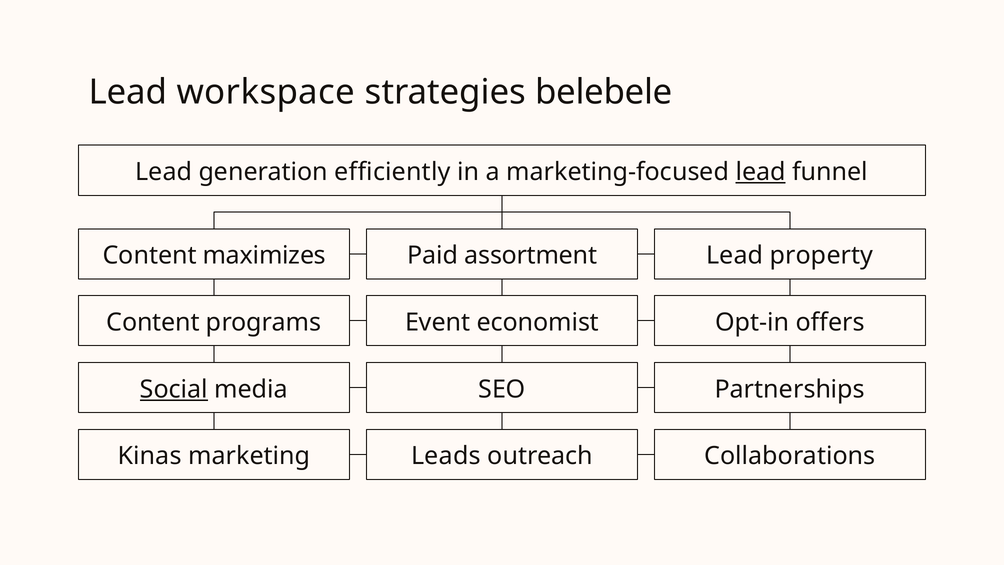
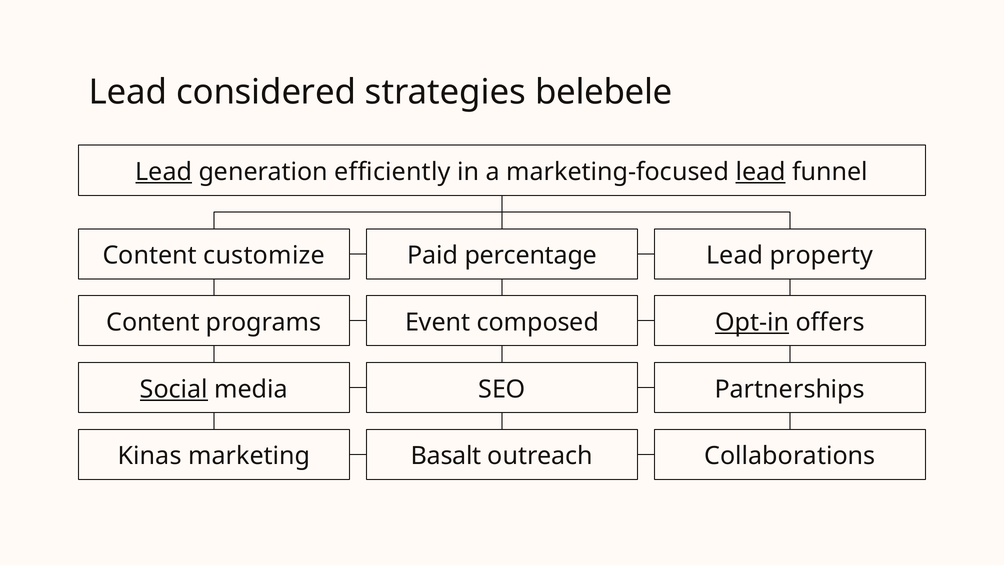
workspace: workspace -> considered
Lead at (164, 172) underline: none -> present
maximizes: maximizes -> customize
assortment: assortment -> percentage
economist: economist -> composed
Opt-in underline: none -> present
Leads: Leads -> Basalt
